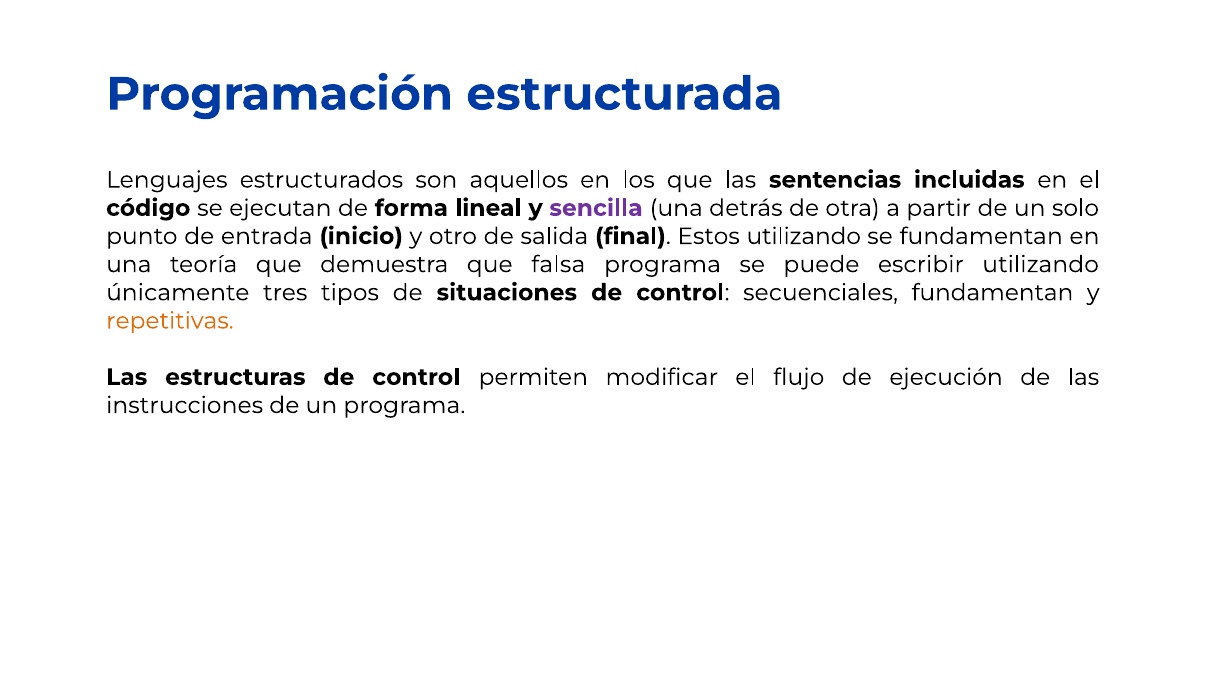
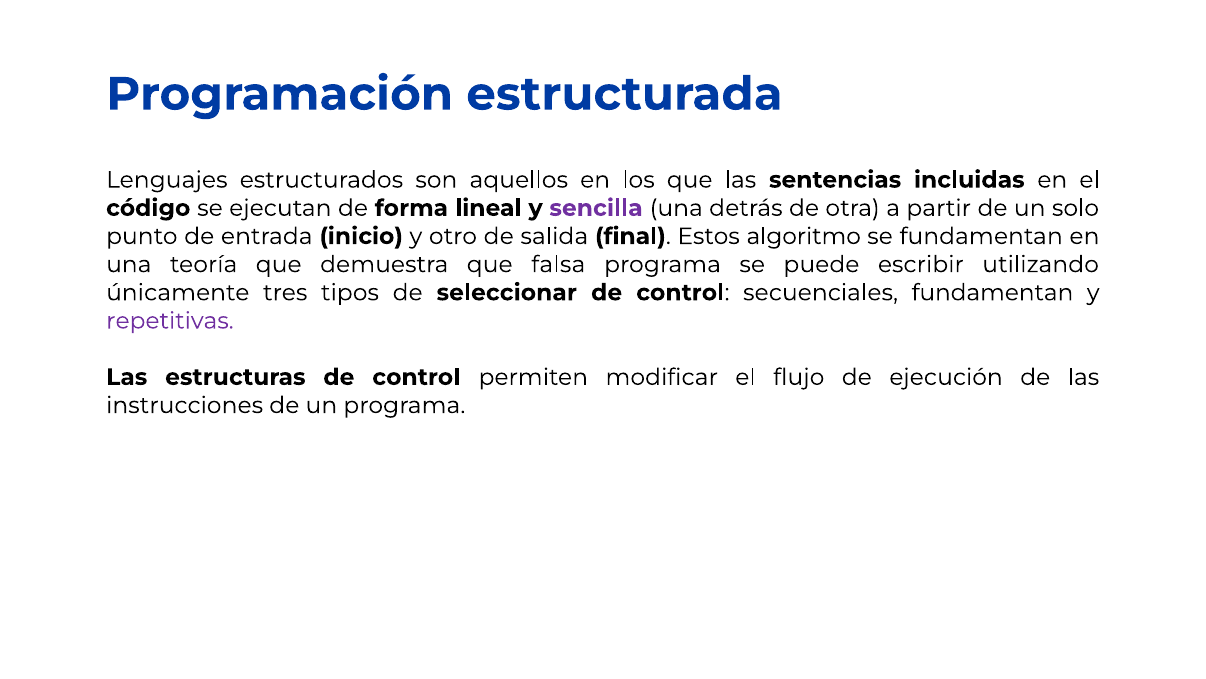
Estos utilizando: utilizando -> algoritmo
situaciones: situaciones -> seleccionar
repetitivas colour: orange -> purple
